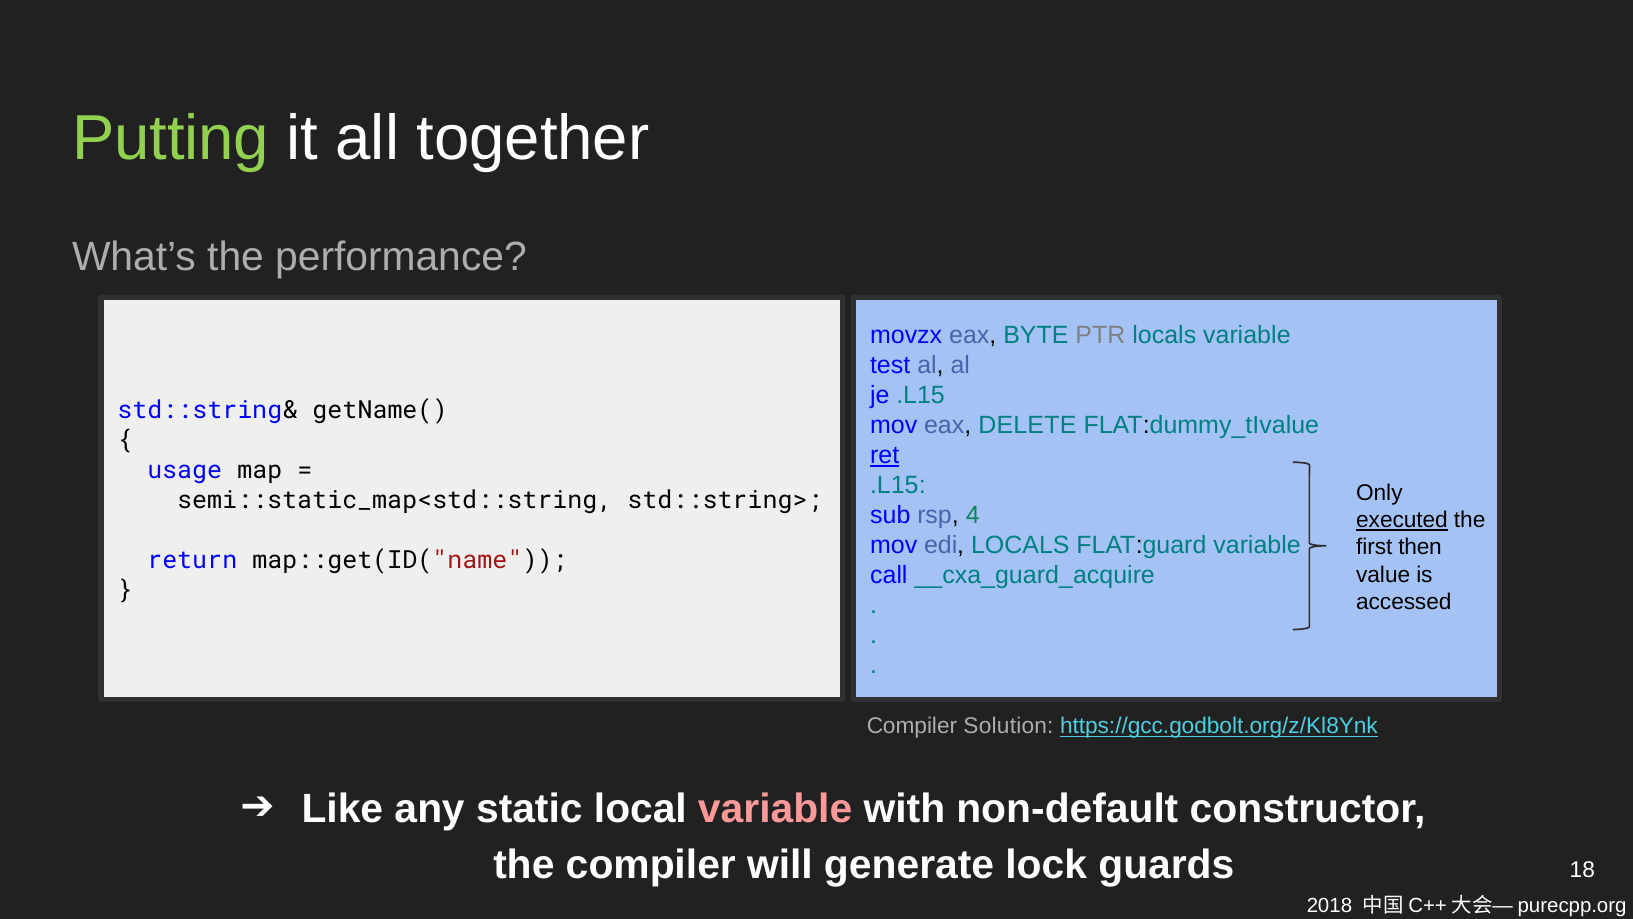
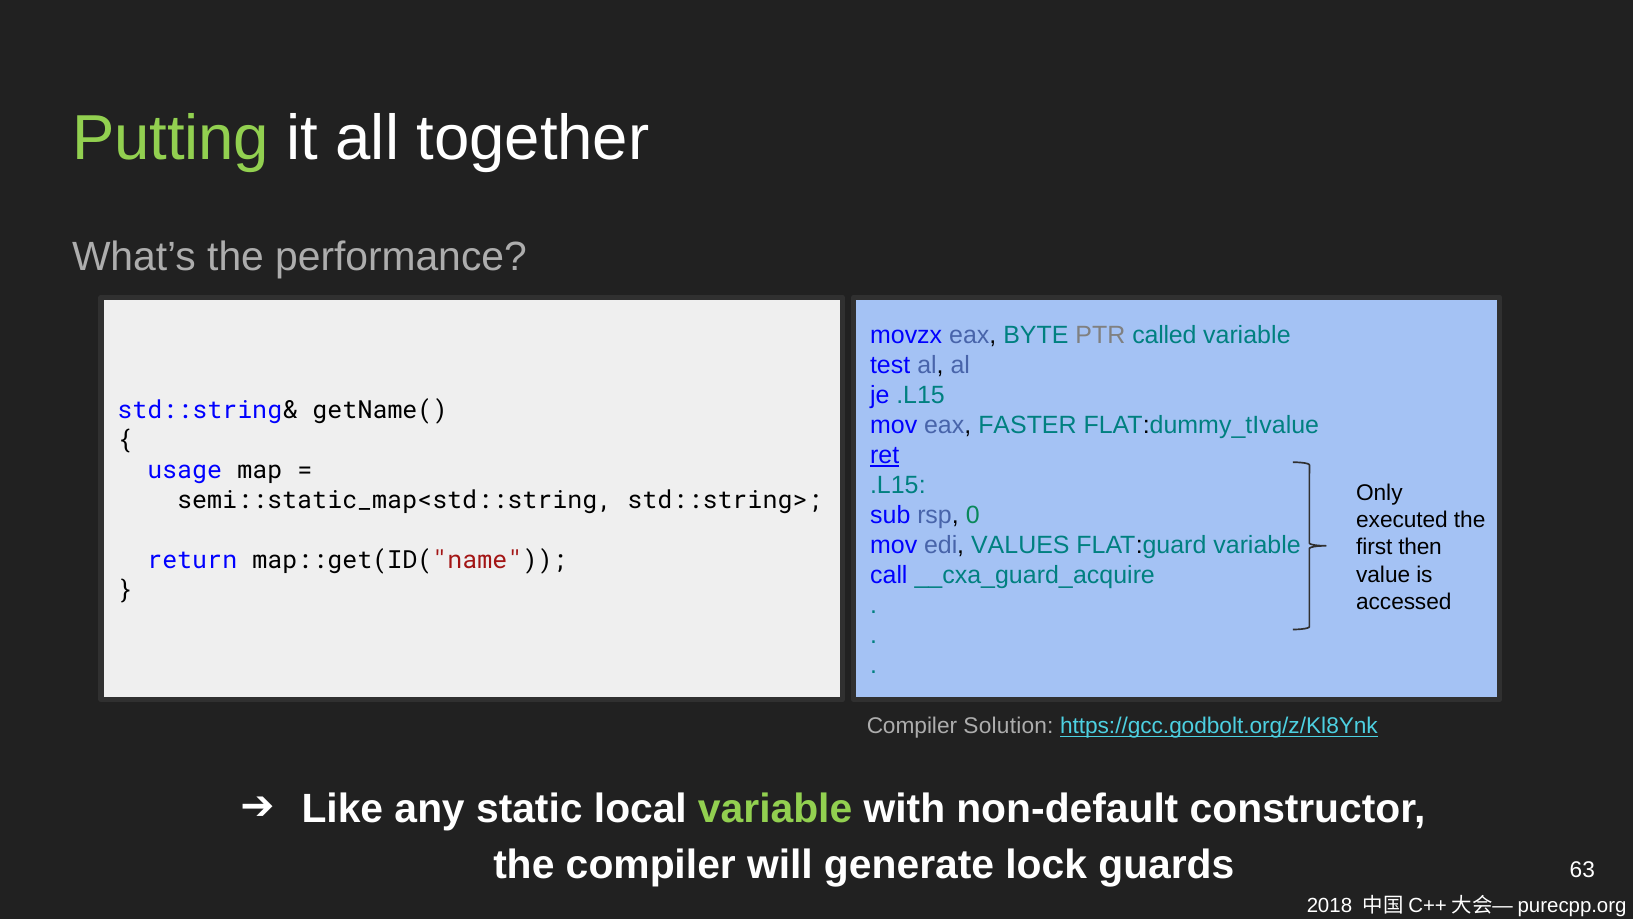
PTR locals: locals -> called
DELETE: DELETE -> FASTER
4: 4 -> 0
executed underline: present -> none
edi LOCALS: LOCALS -> VALUES
variable at (775, 808) colour: pink -> light green
18: 18 -> 63
